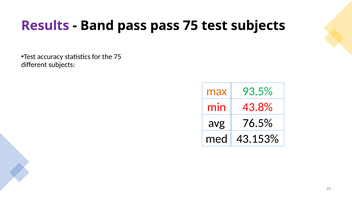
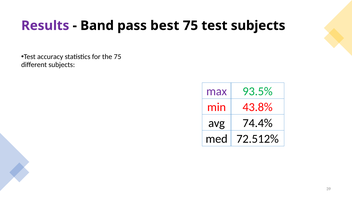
pass pass: pass -> best
max colour: orange -> purple
76.5%: 76.5% -> 74.4%
43.153%: 43.153% -> 72.512%
